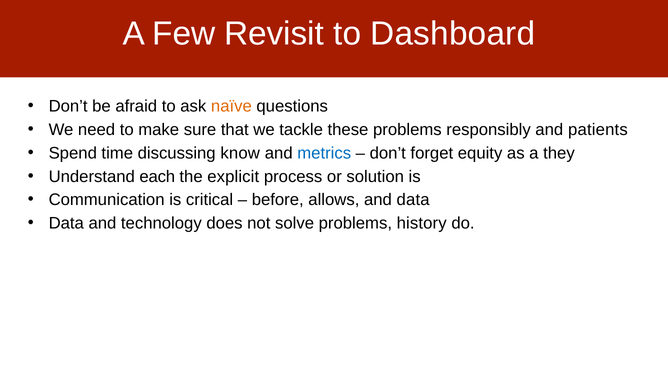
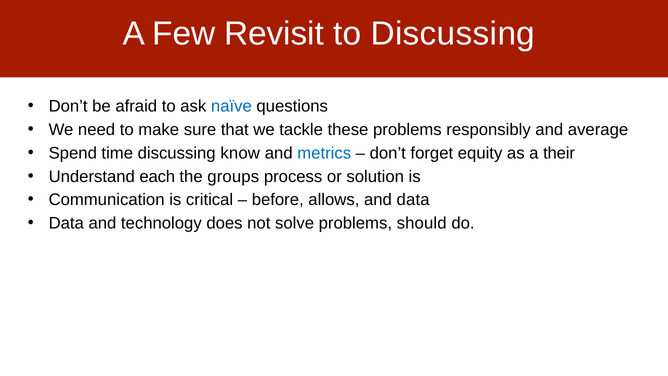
to Dashboard: Dashboard -> Discussing
naïve colour: orange -> blue
patients: patients -> average
they: they -> their
explicit: explicit -> groups
history: history -> should
